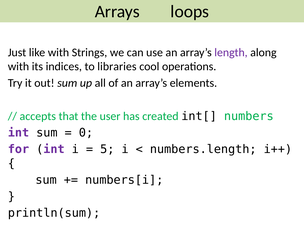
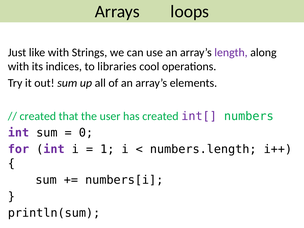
accepts at (38, 116): accepts -> created
int[ colour: black -> purple
5: 5 -> 1
